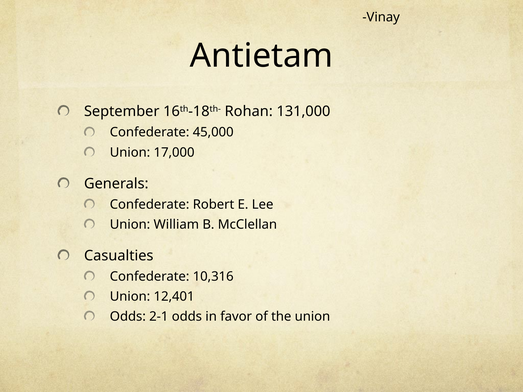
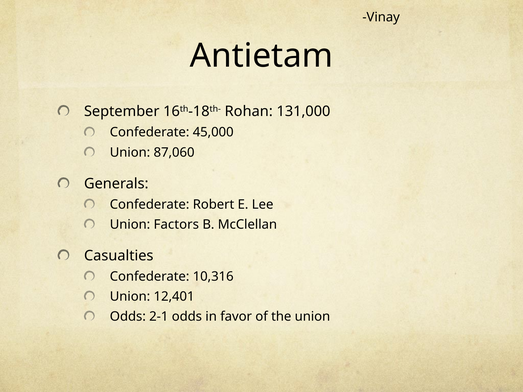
17,000: 17,000 -> 87,060
William: William -> Factors
